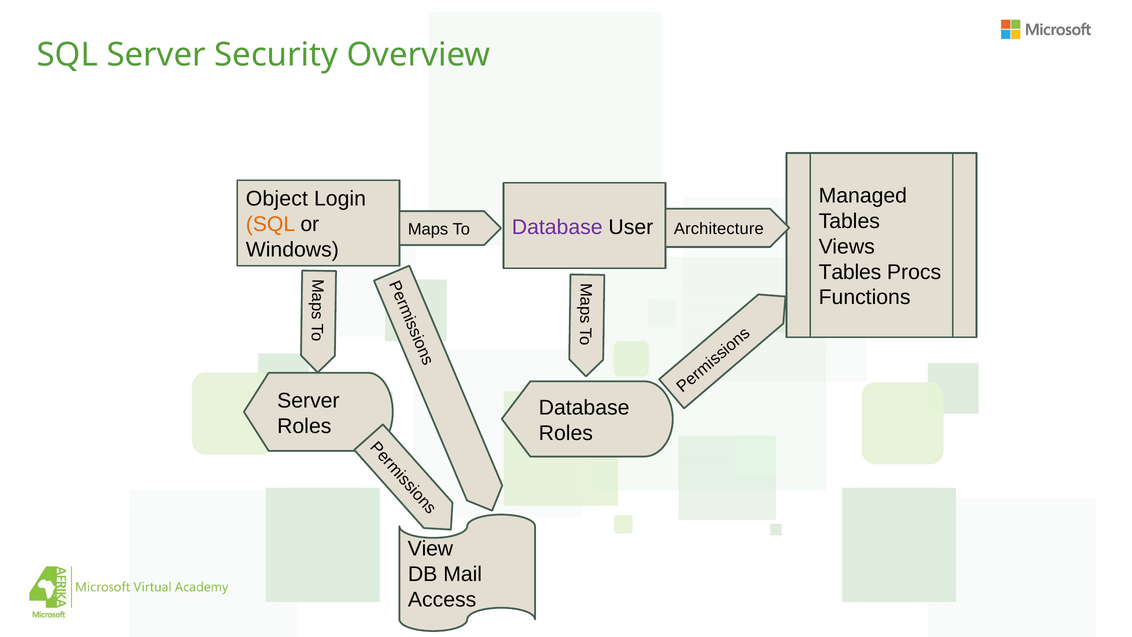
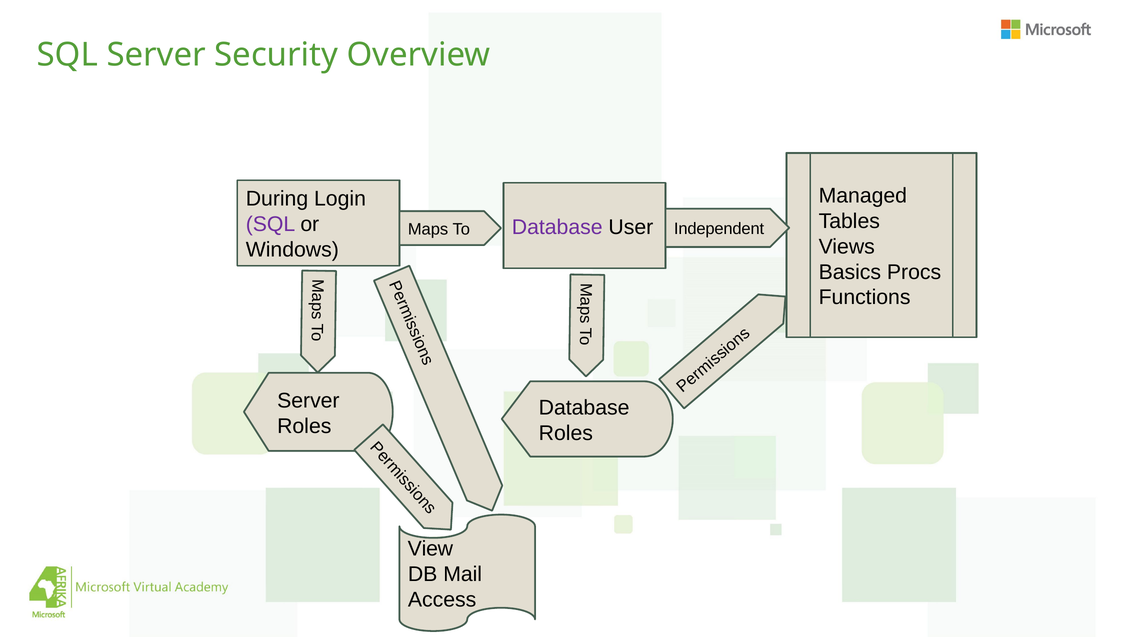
Object: Object -> During
SQL at (271, 224) colour: orange -> purple
Architecture: Architecture -> Independent
Tables at (850, 272): Tables -> Basics
